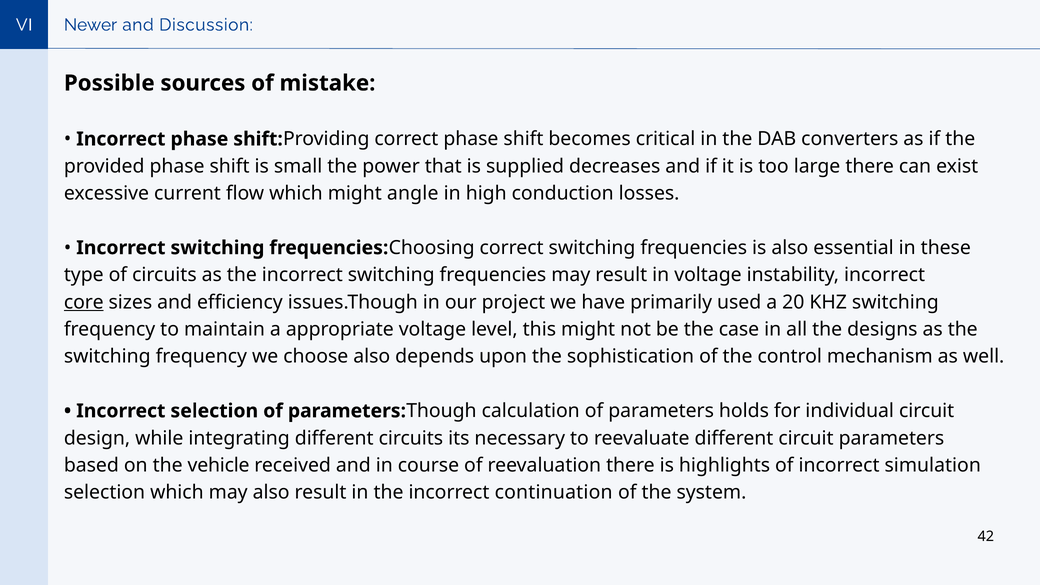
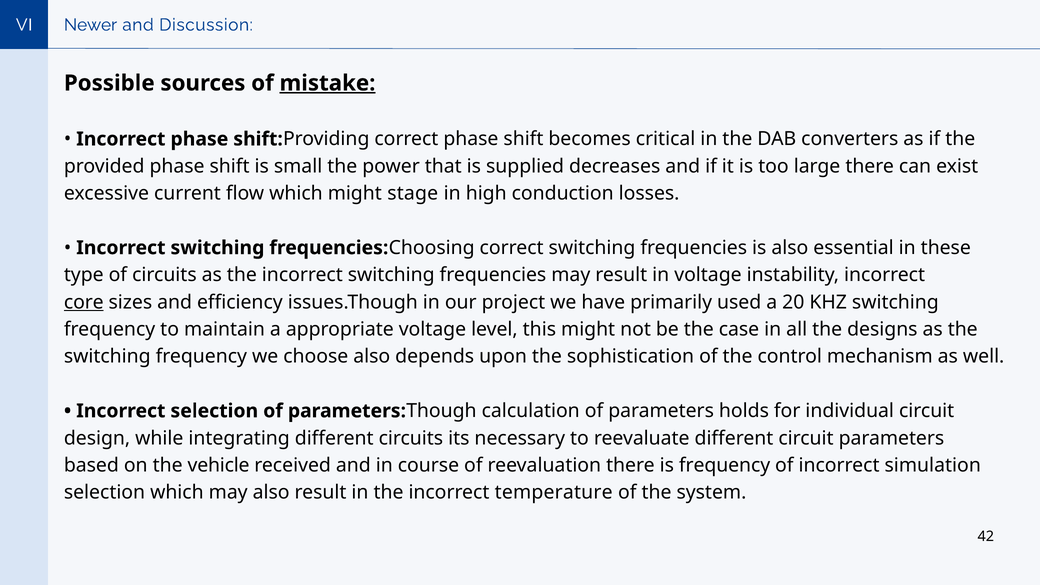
mistake underline: none -> present
angle: angle -> stage
is highlights: highlights -> frequency
continuation: continuation -> temperature
